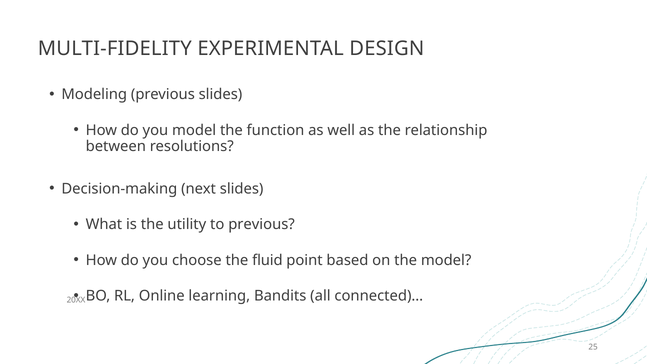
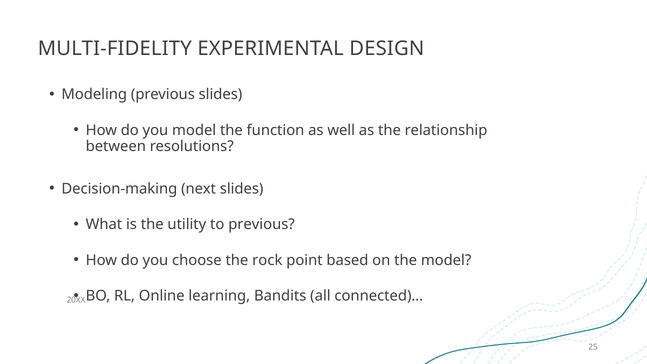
fluid: fluid -> rock
